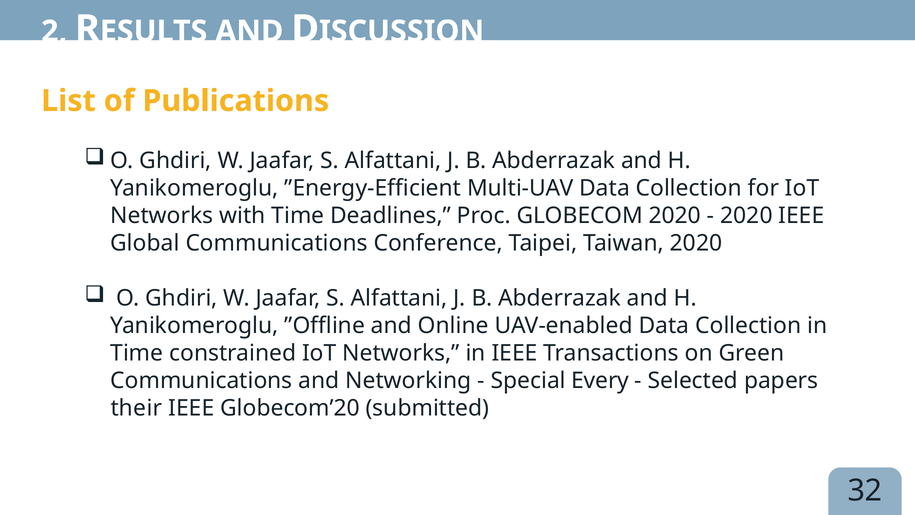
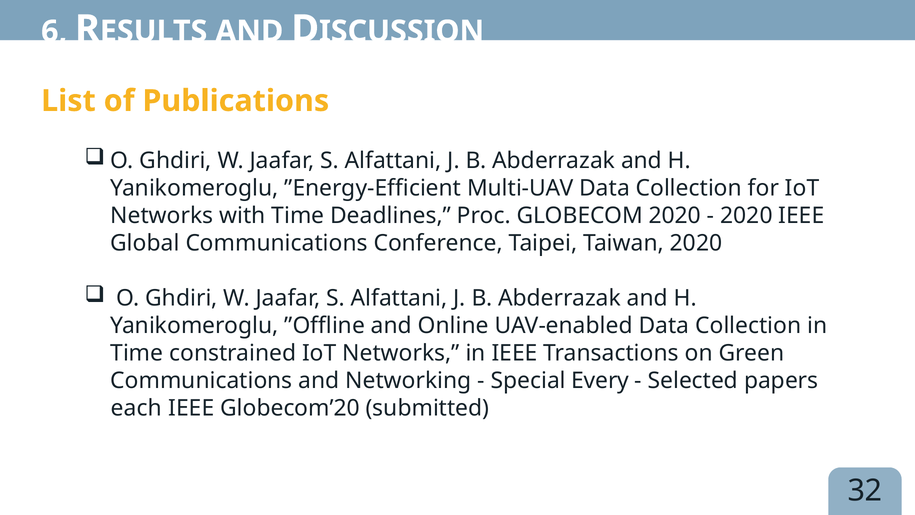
2: 2 -> 6
their: their -> each
